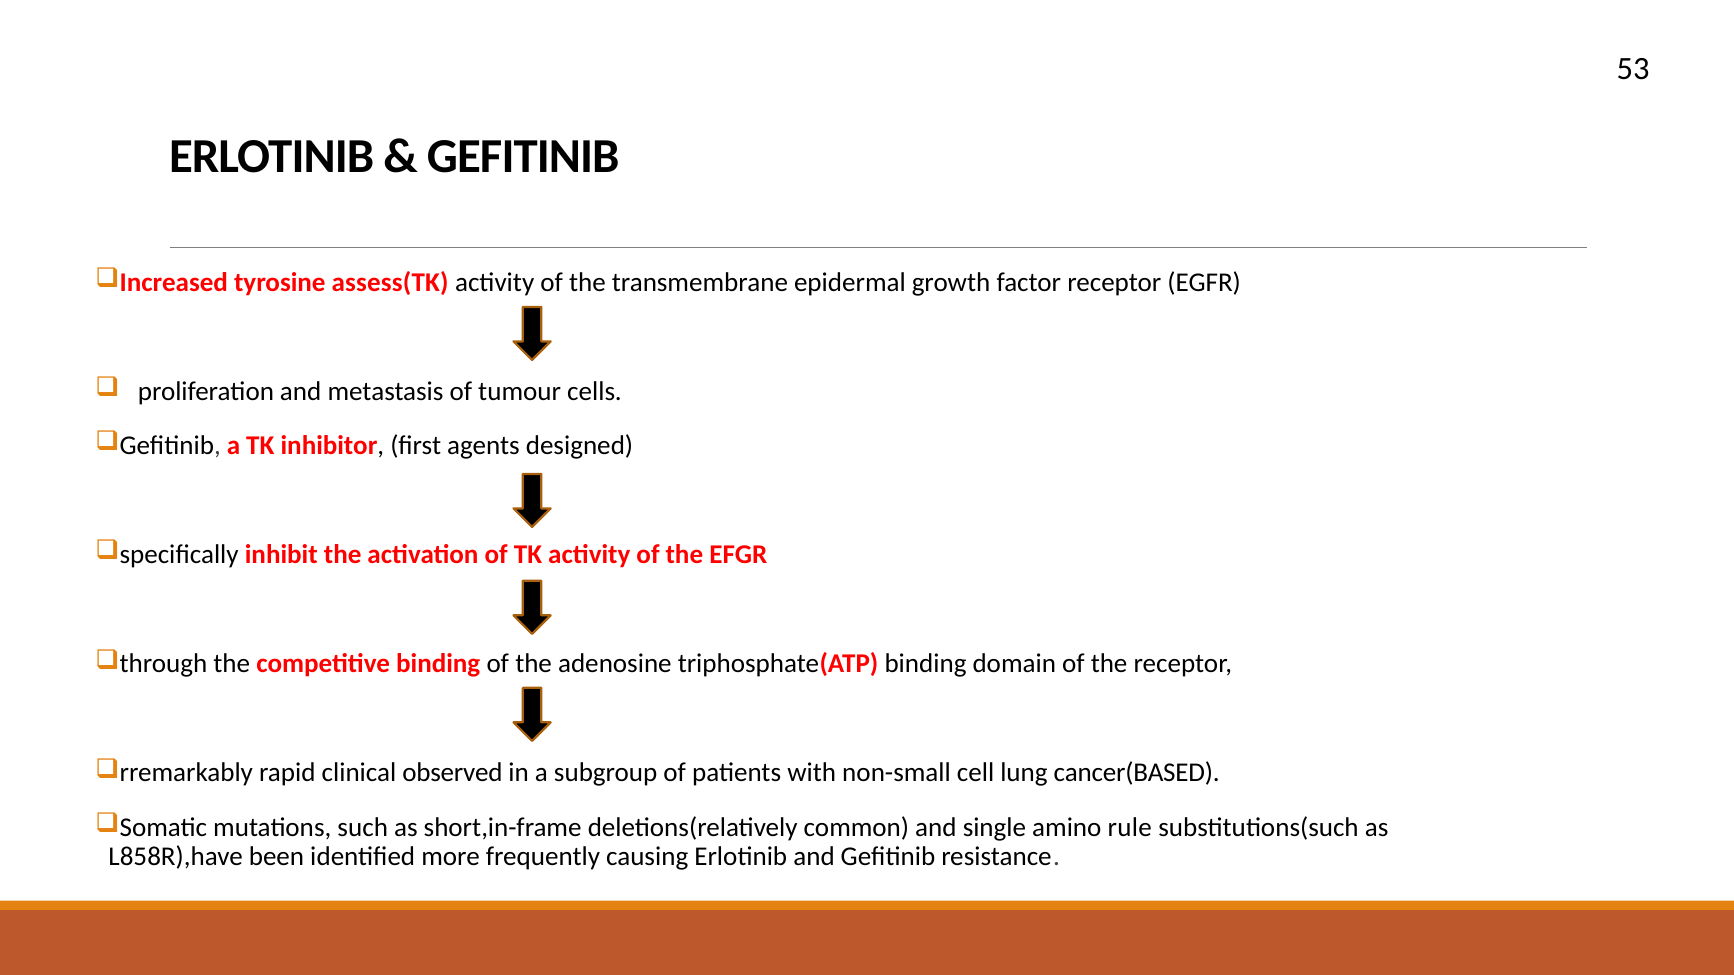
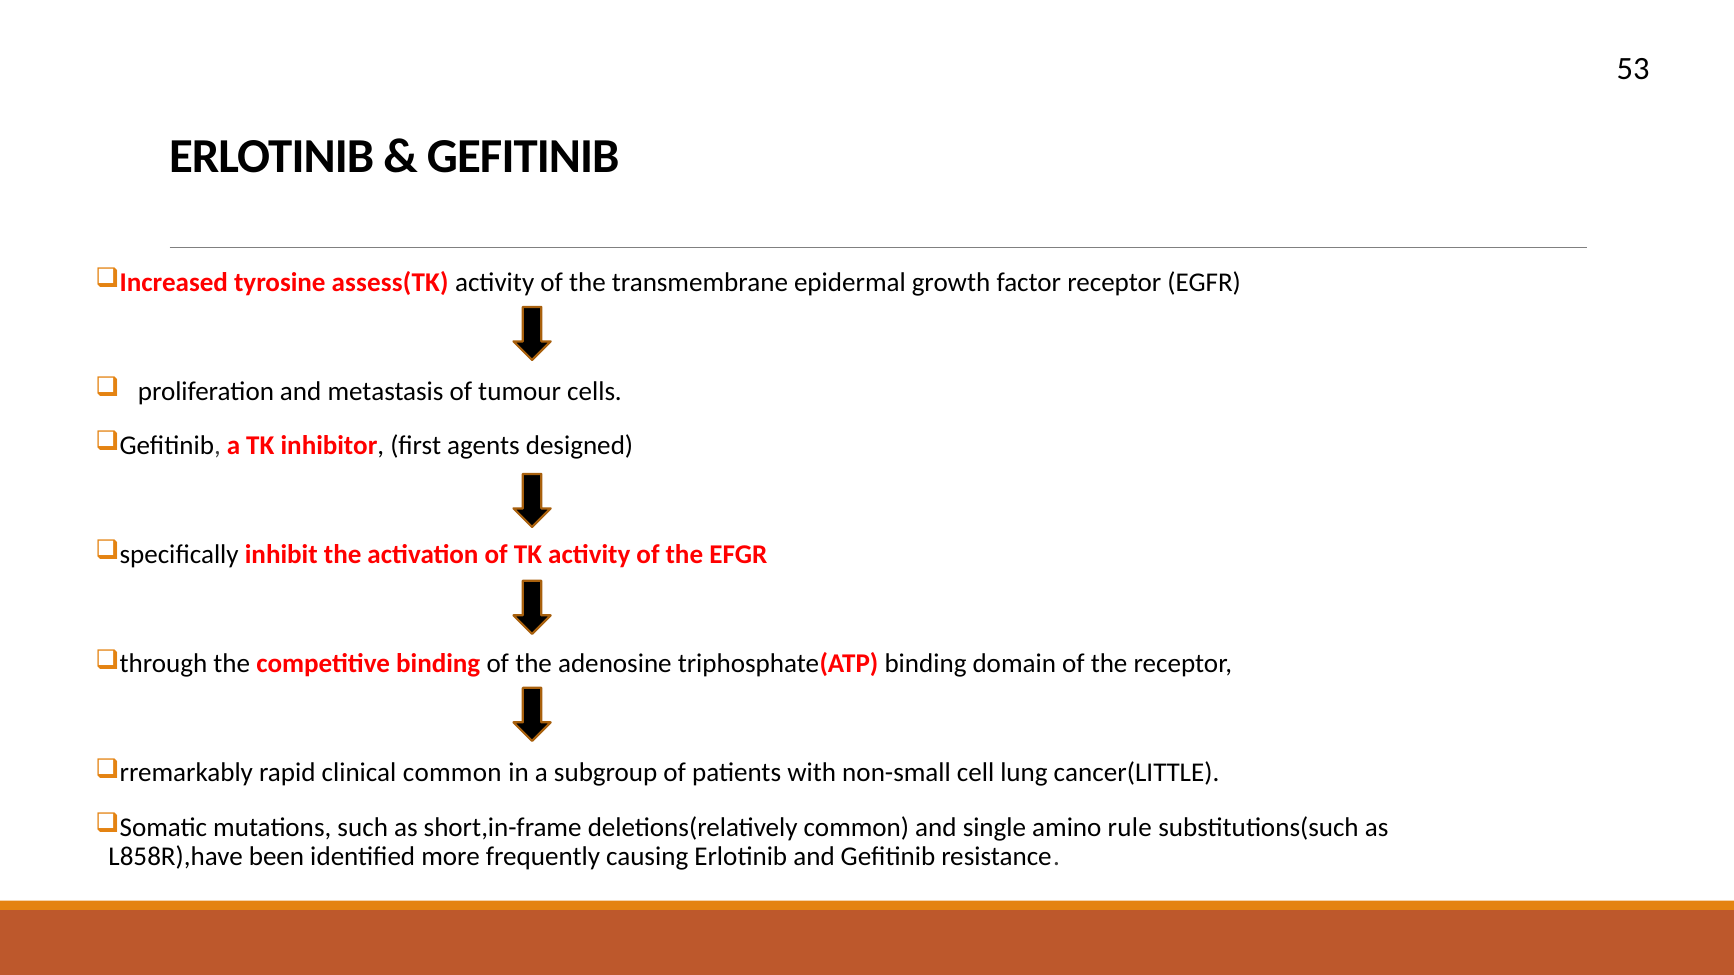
clinical observed: observed -> common
cancer(BASED: cancer(BASED -> cancer(LITTLE
